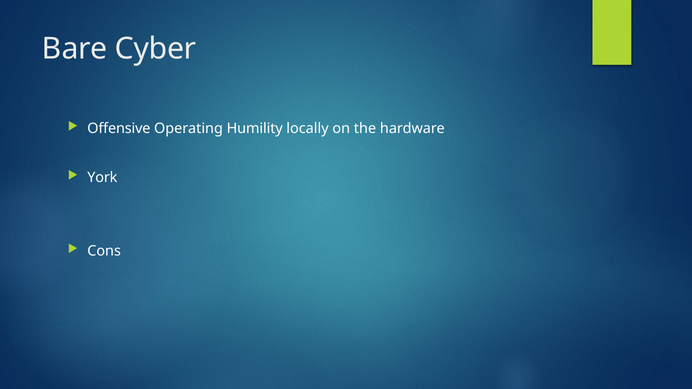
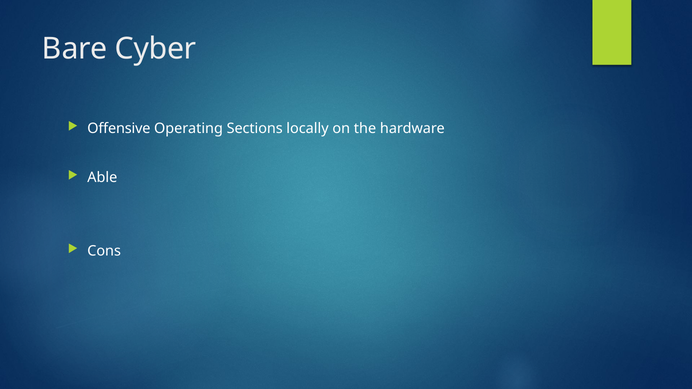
Humility: Humility -> Sections
York: York -> Able
